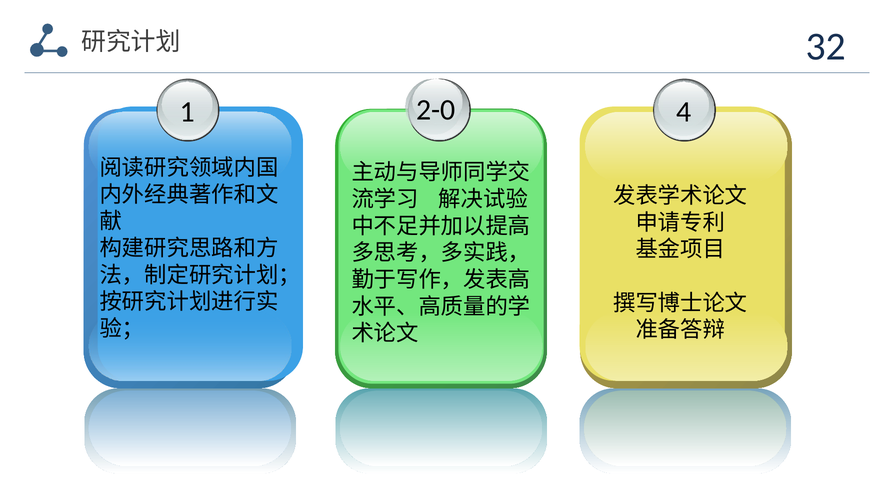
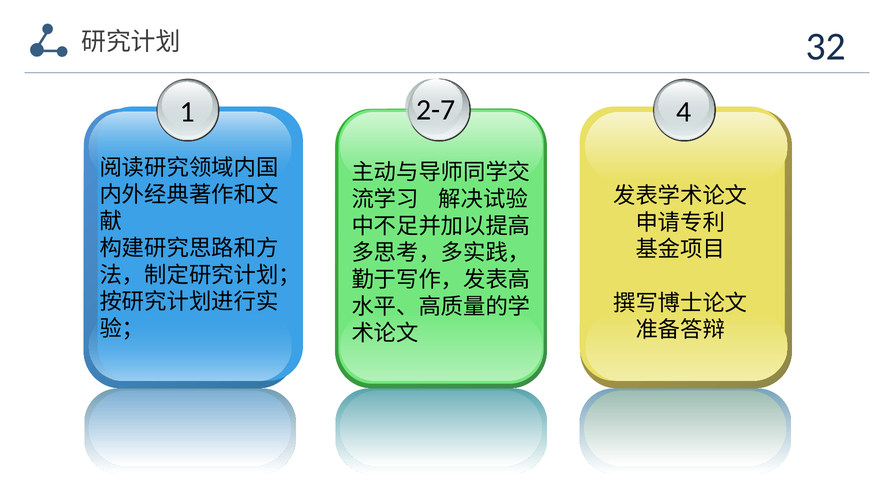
2-0: 2-0 -> 2-7
